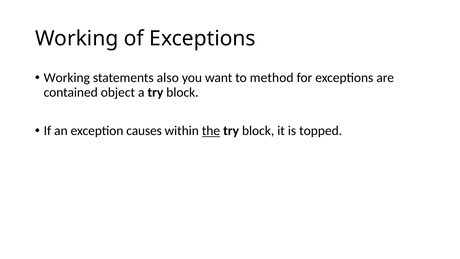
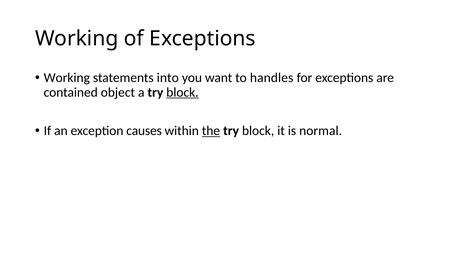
also: also -> into
method: method -> handles
block at (182, 92) underline: none -> present
topped: topped -> normal
